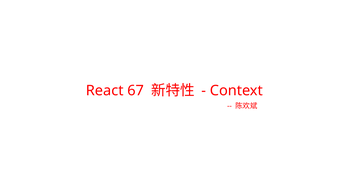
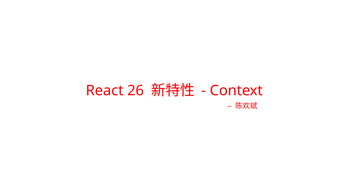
67: 67 -> 26
